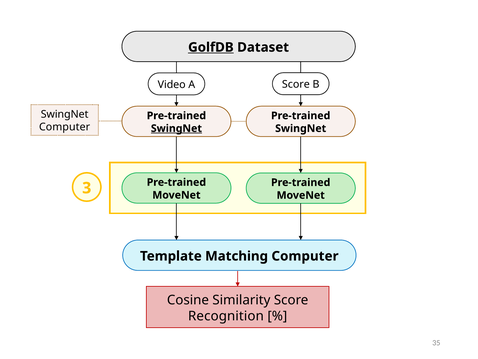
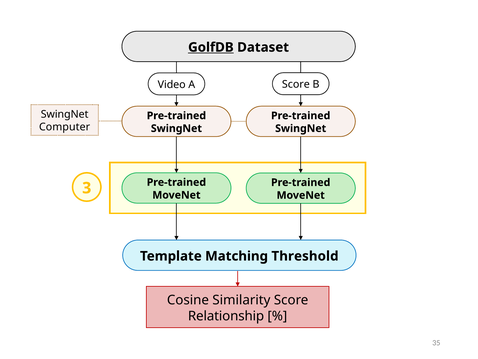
SwingNet at (176, 128) underline: present -> none
Matching Computer: Computer -> Threshold
Recognition: Recognition -> Relationship
